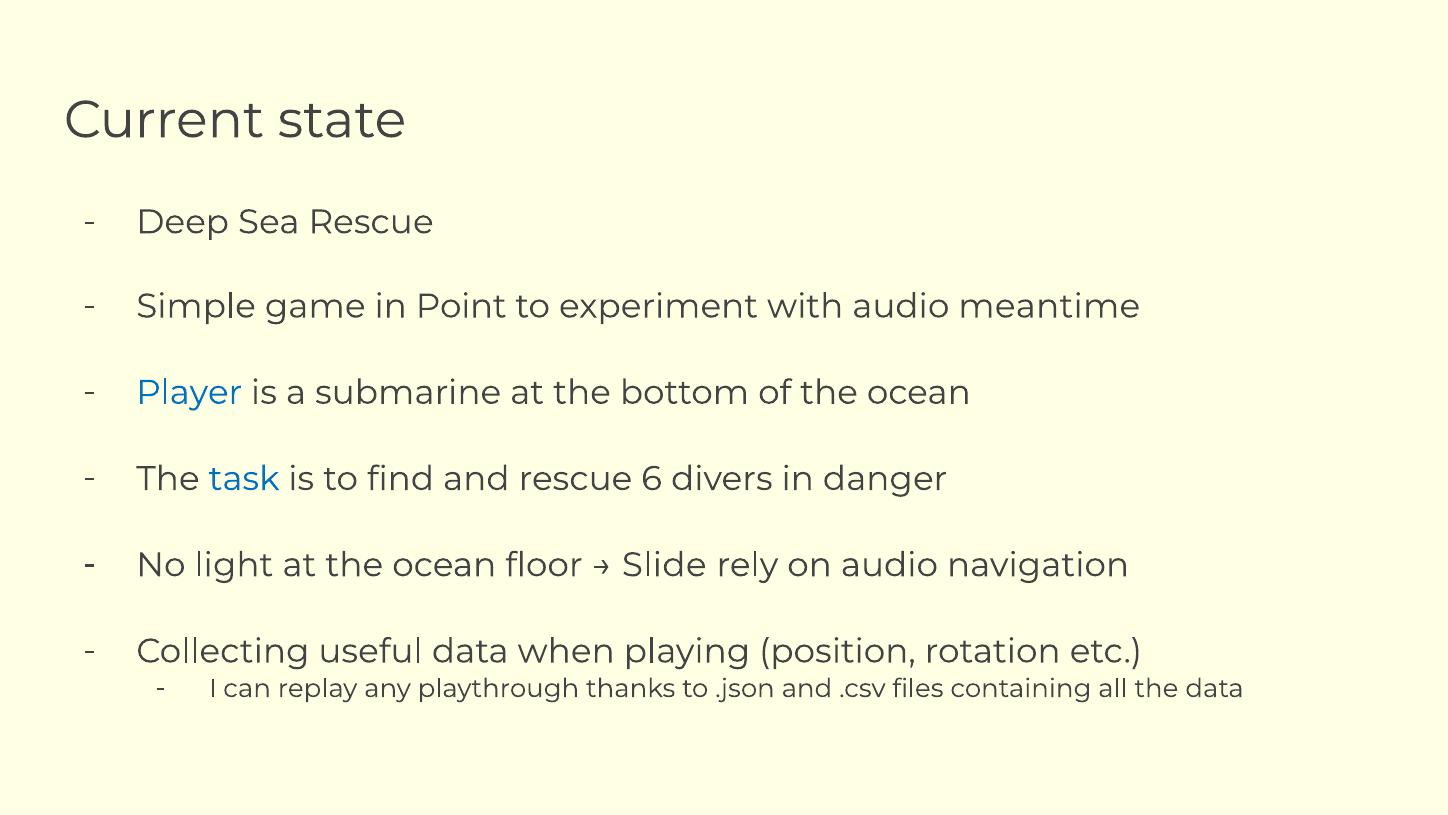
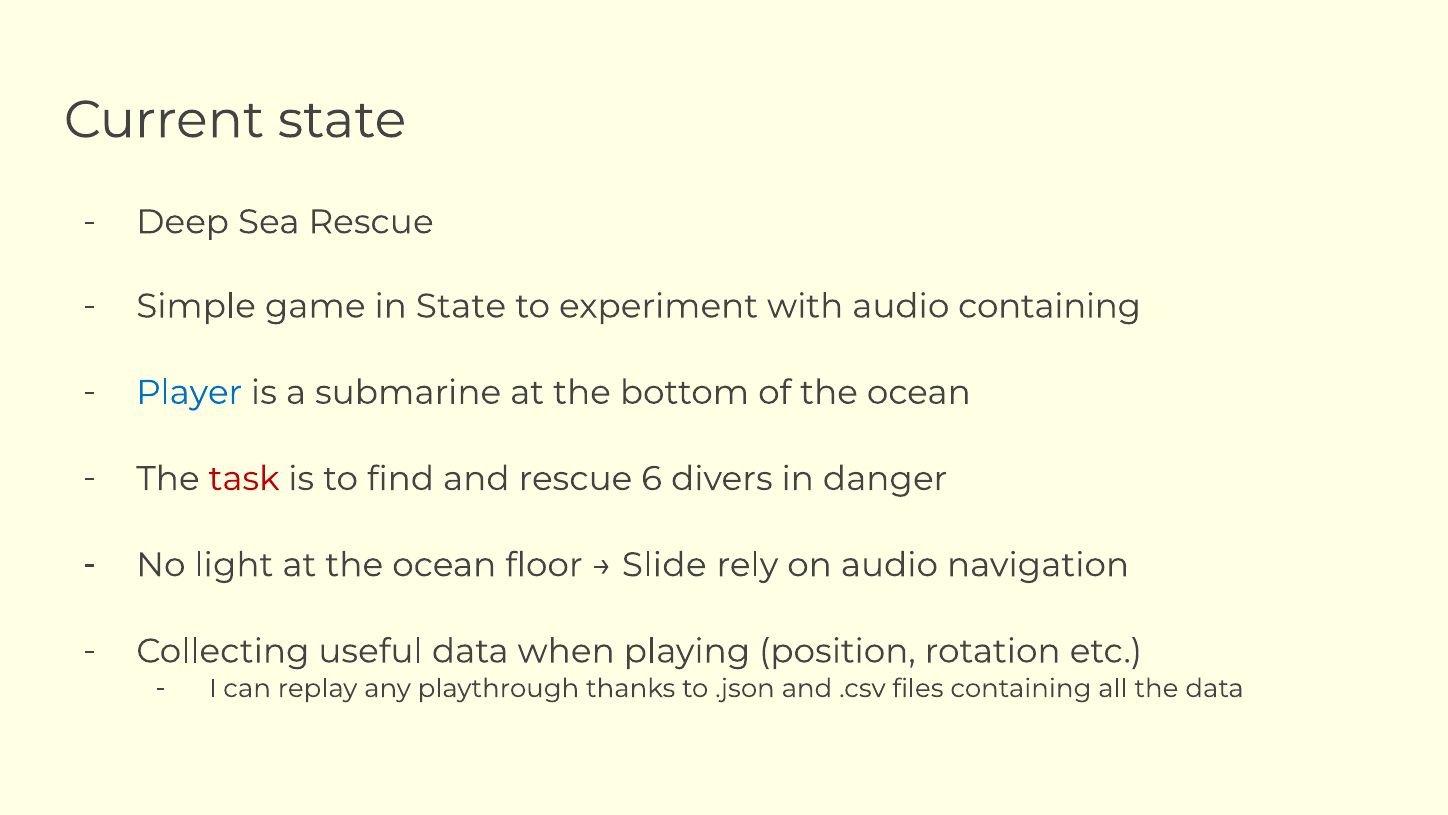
in Point: Point -> State
audio meantime: meantime -> containing
task colour: blue -> red
